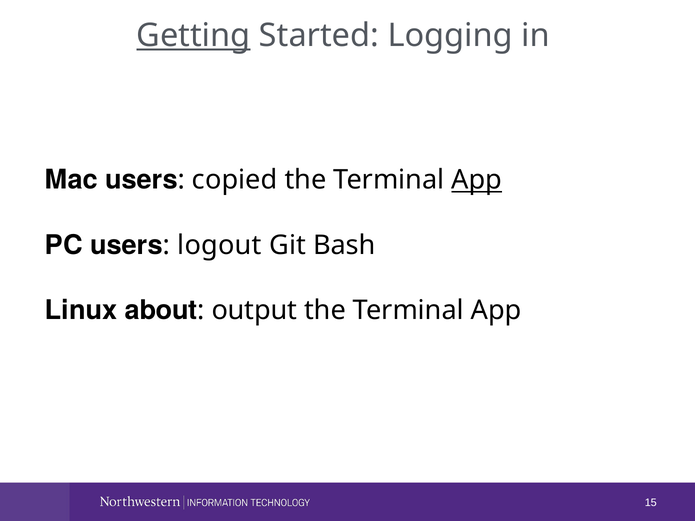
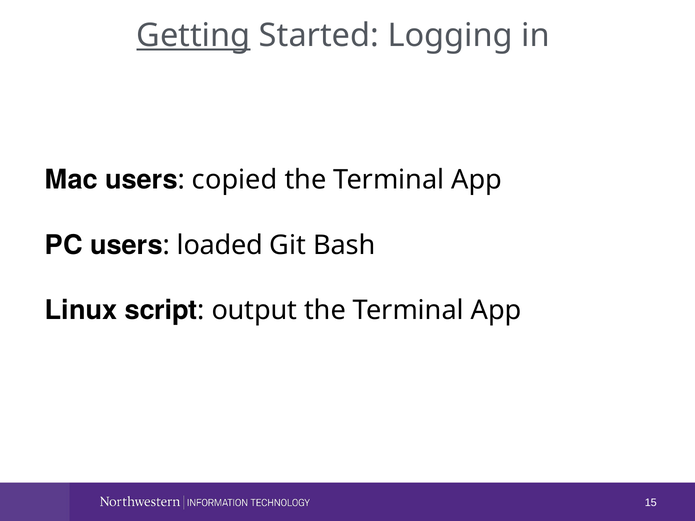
App at (477, 180) underline: present -> none
logout: logout -> loaded
about: about -> script
